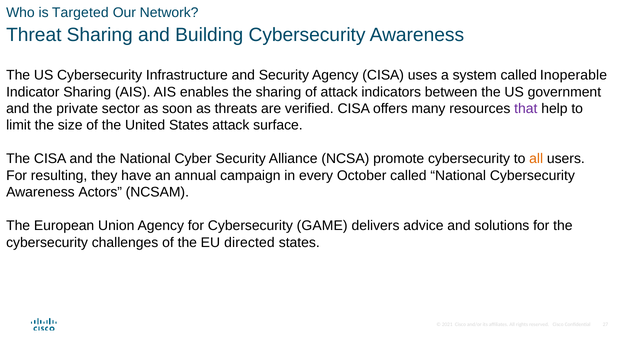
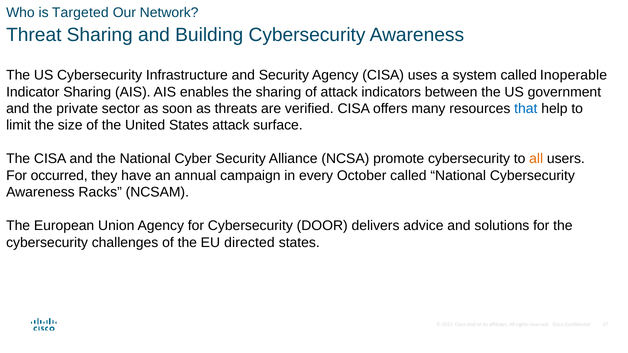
that colour: purple -> blue
resulting: resulting -> occurred
Actors: Actors -> Racks
GAME: GAME -> DOOR
